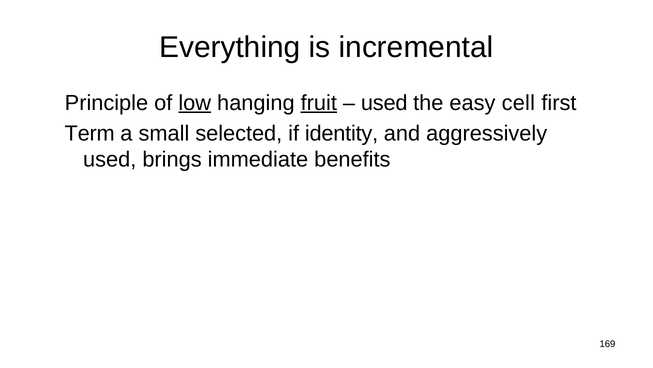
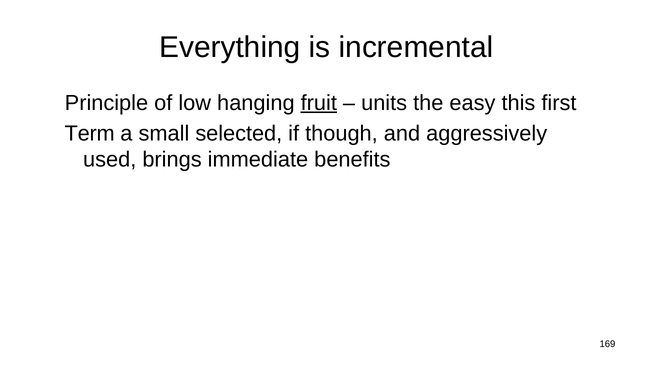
low underline: present -> none
used at (384, 103): used -> units
cell: cell -> this
identity: identity -> though
